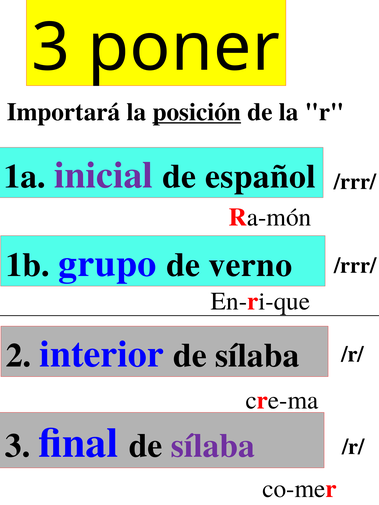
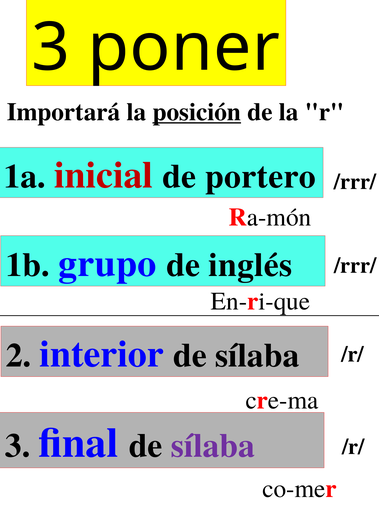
inicial colour: purple -> red
español: español -> portero
verno: verno -> inglés
